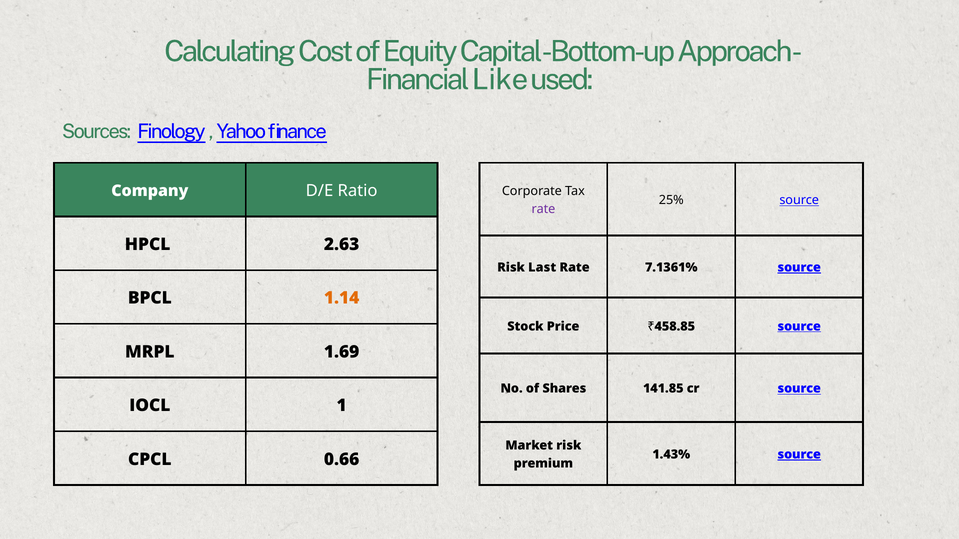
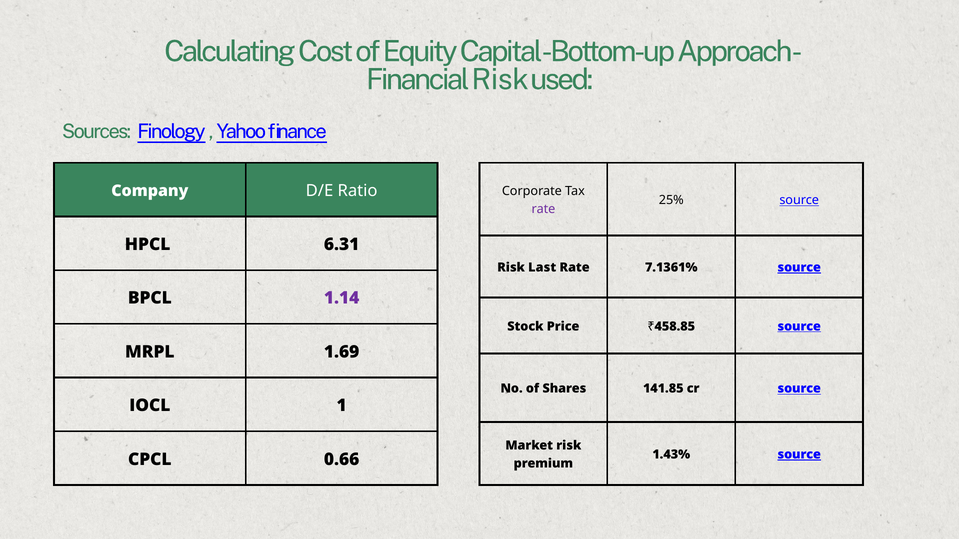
Financial Like: Like -> Risk
2.63: 2.63 -> 6.31
1.14 colour: orange -> purple
